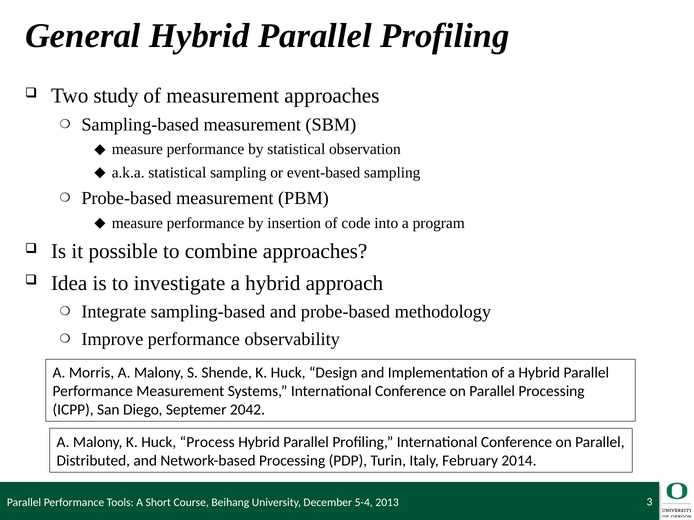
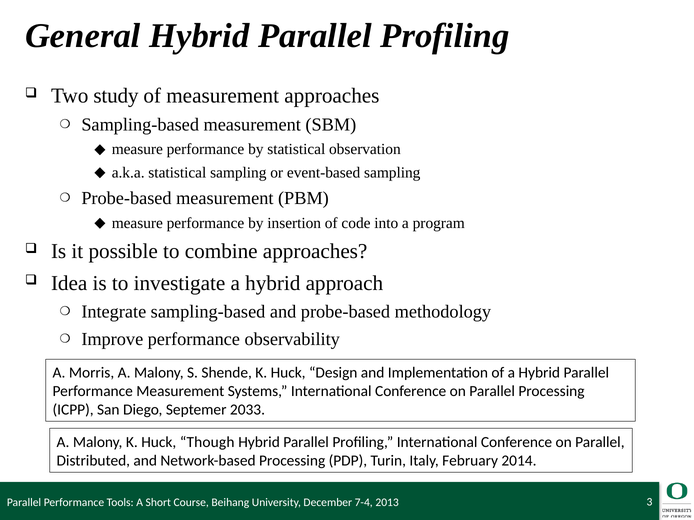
2042: 2042 -> 2033
Process: Process -> Though
5-4: 5-4 -> 7-4
